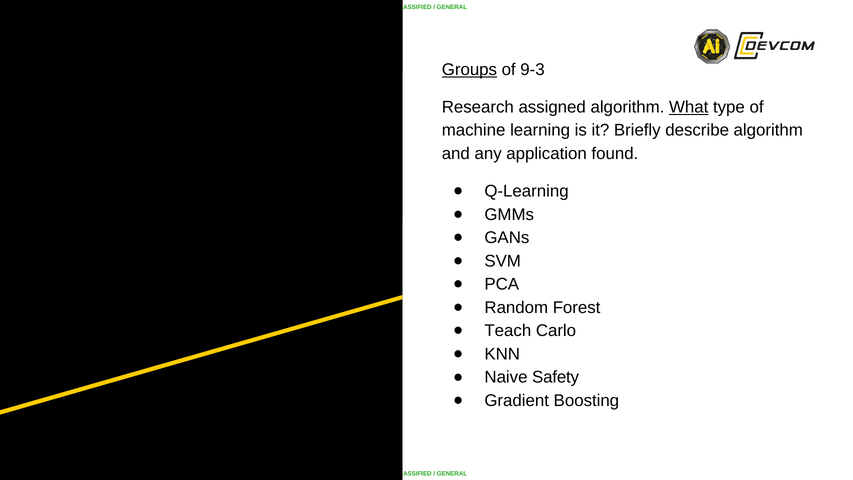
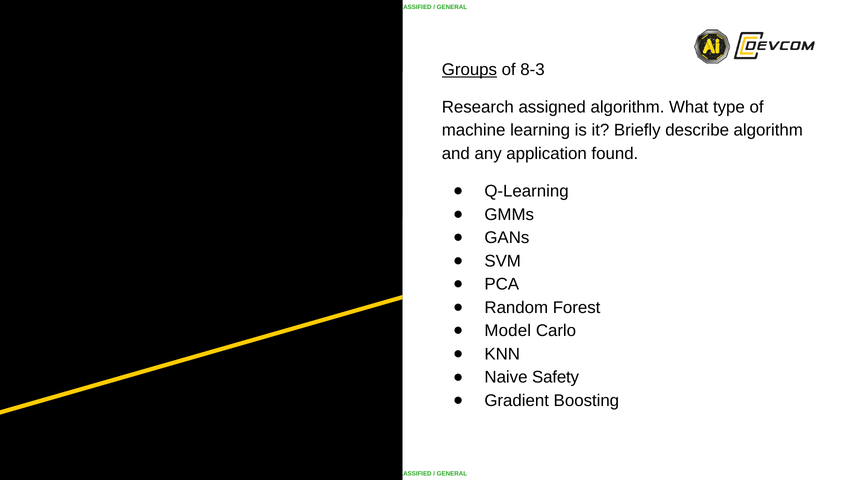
9-3: 9-3 -> 8-3
What underline: present -> none
Teach: Teach -> Model
